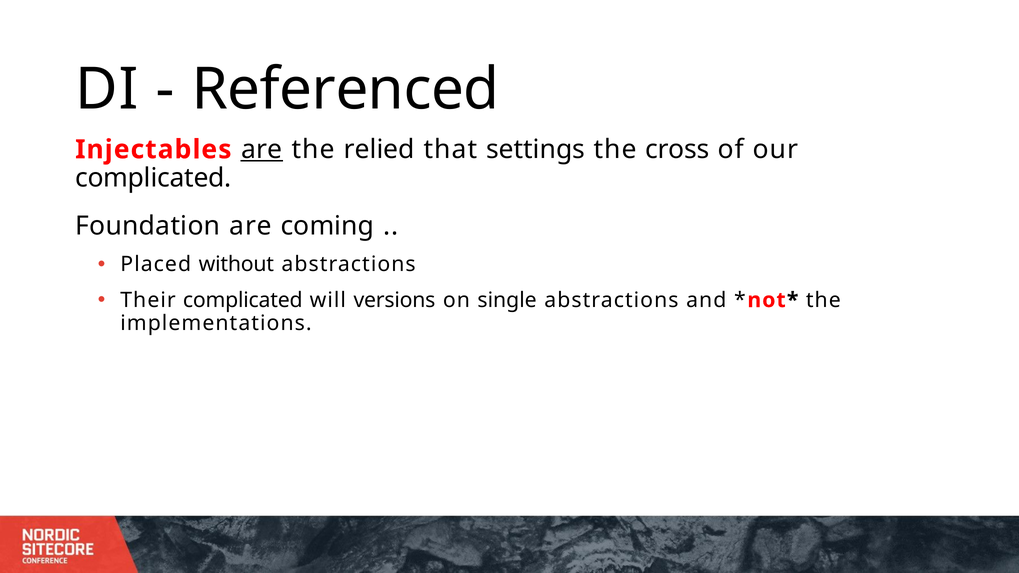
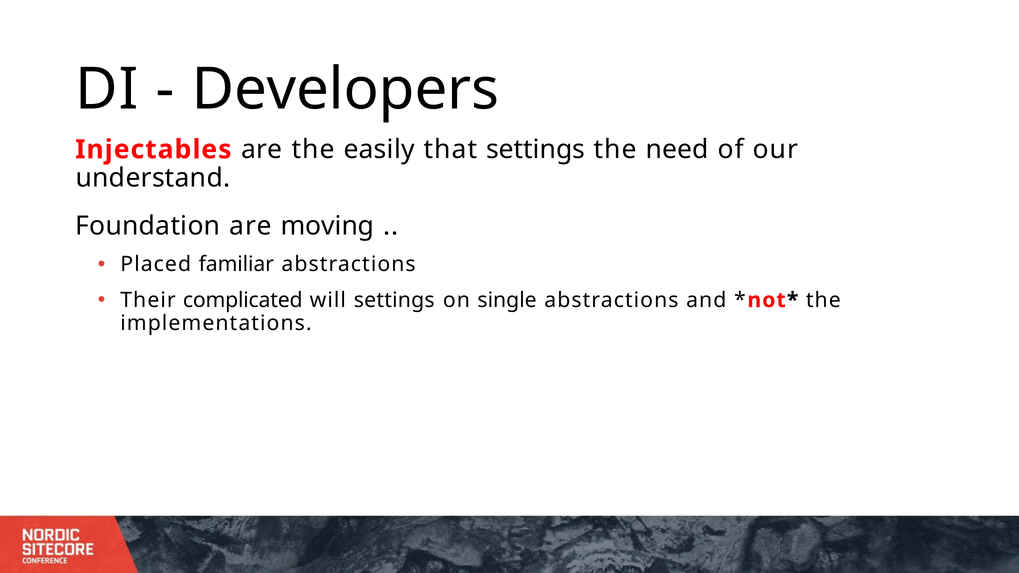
Referenced: Referenced -> Developers
are at (262, 150) underline: present -> none
relied: relied -> easily
cross: cross -> need
complicated at (153, 178): complicated -> understand
coming: coming -> moving
without: without -> familiar
will versions: versions -> settings
